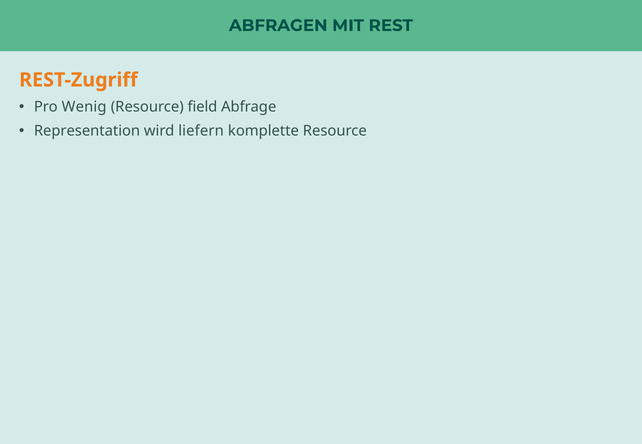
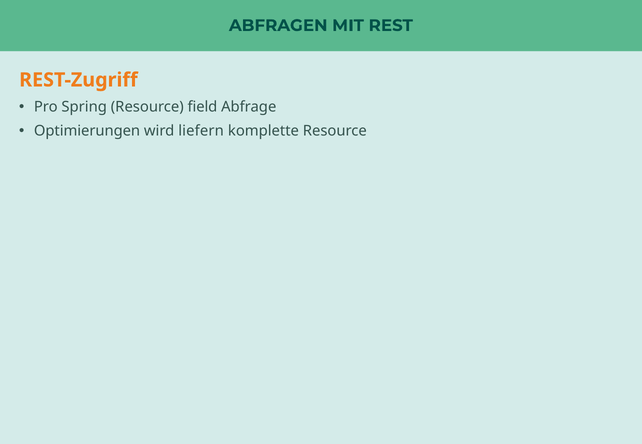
Wenig: Wenig -> Spring
Representation: Representation -> Optimierungen
